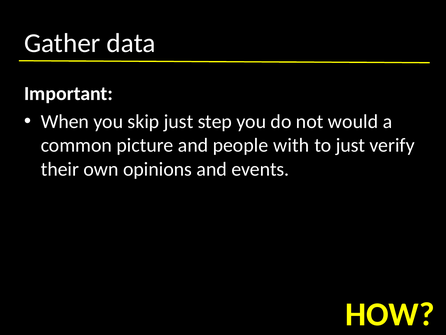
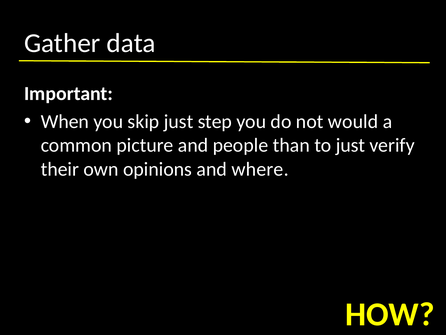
with: with -> than
events: events -> where
